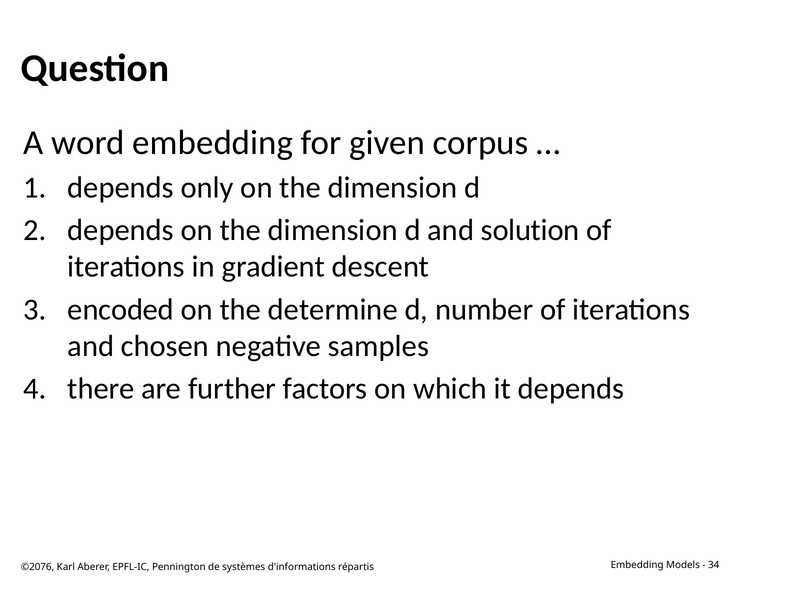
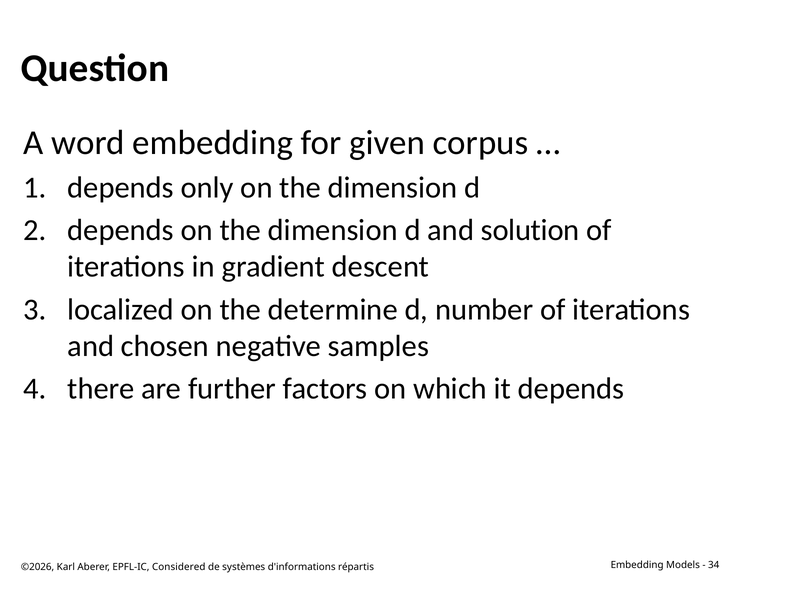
encoded: encoded -> localized
©2076: ©2076 -> ©2026
Pennington: Pennington -> Considered
